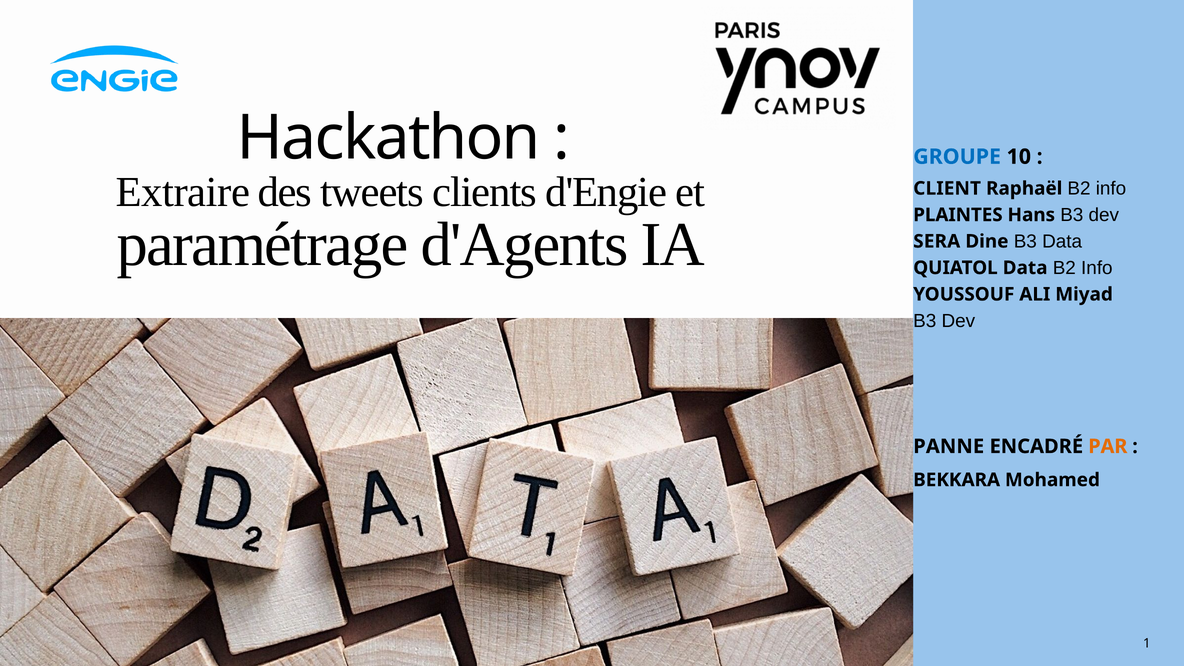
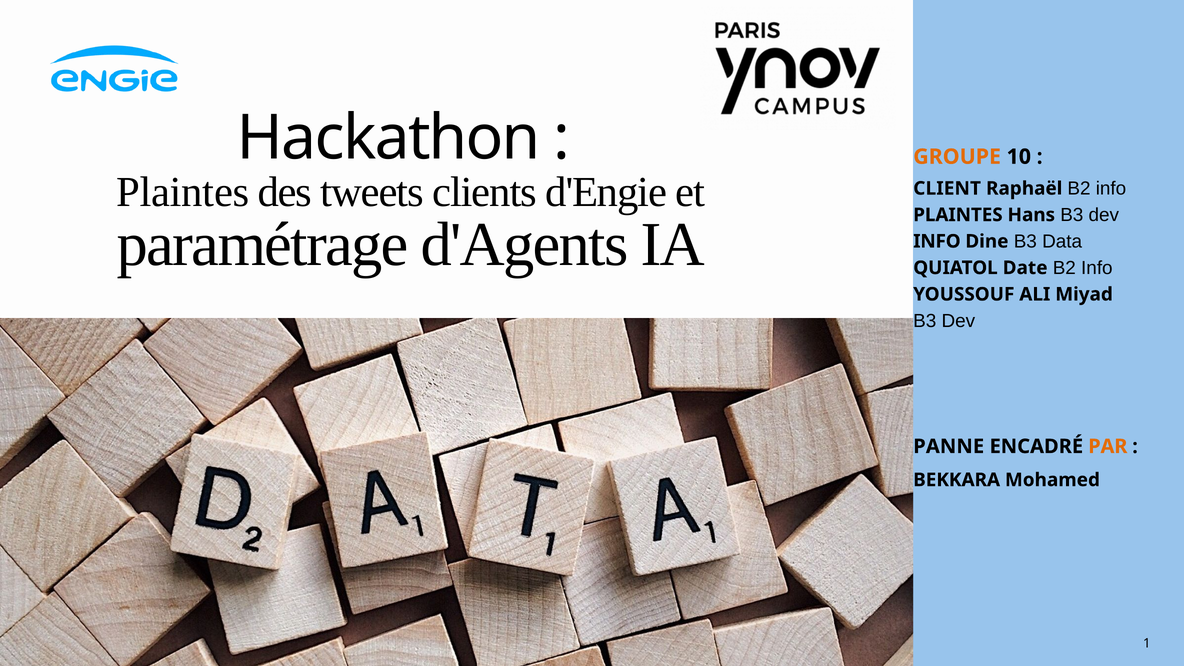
GROUPE colour: blue -> orange
Extraire at (183, 192): Extraire -> Plaintes
SERA at (937, 241): SERA -> INFO
QUIATOL Data: Data -> Date
